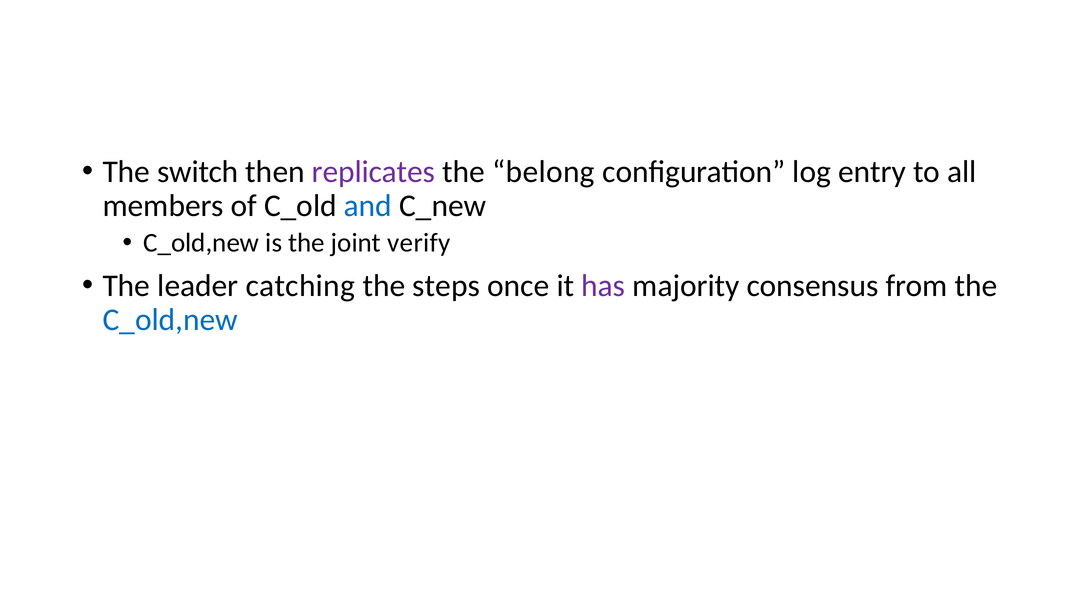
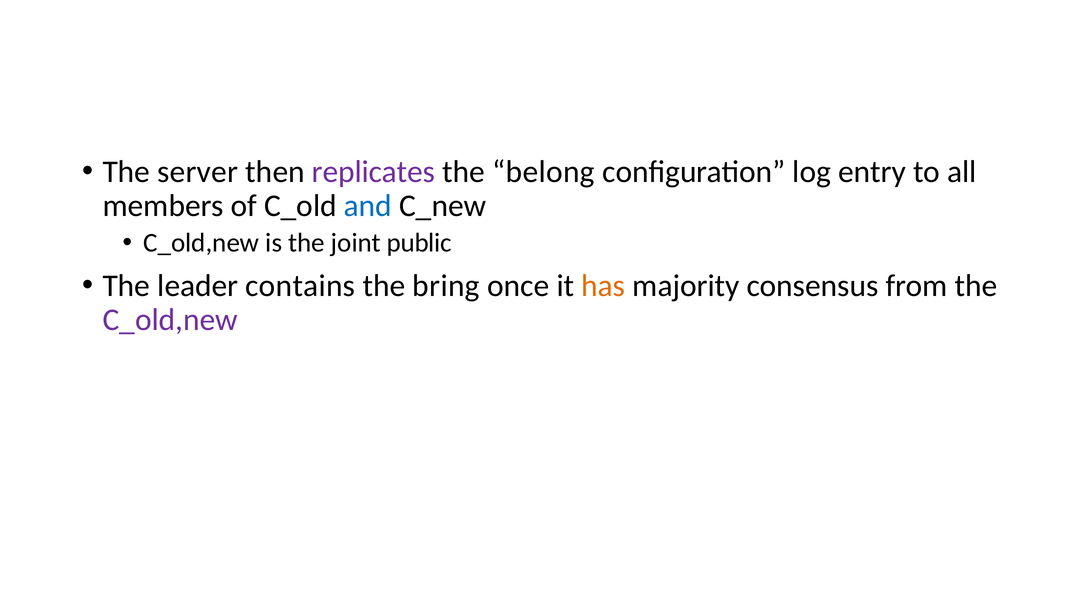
switch: switch -> server
verify: verify -> public
catching: catching -> contains
steps: steps -> bring
has colour: purple -> orange
C_old,new at (170, 320) colour: blue -> purple
